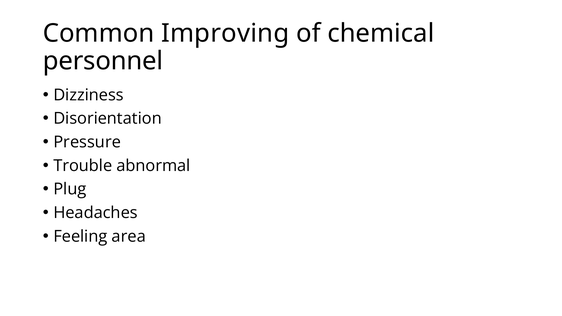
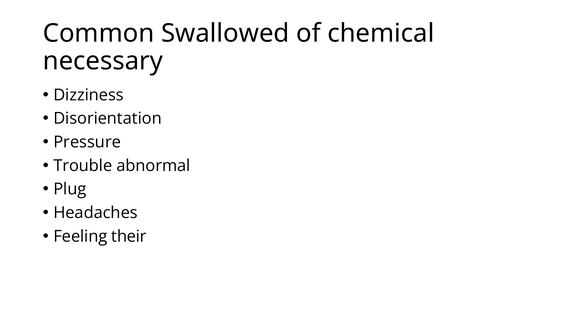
Improving: Improving -> Swallowed
personnel: personnel -> necessary
area: area -> their
